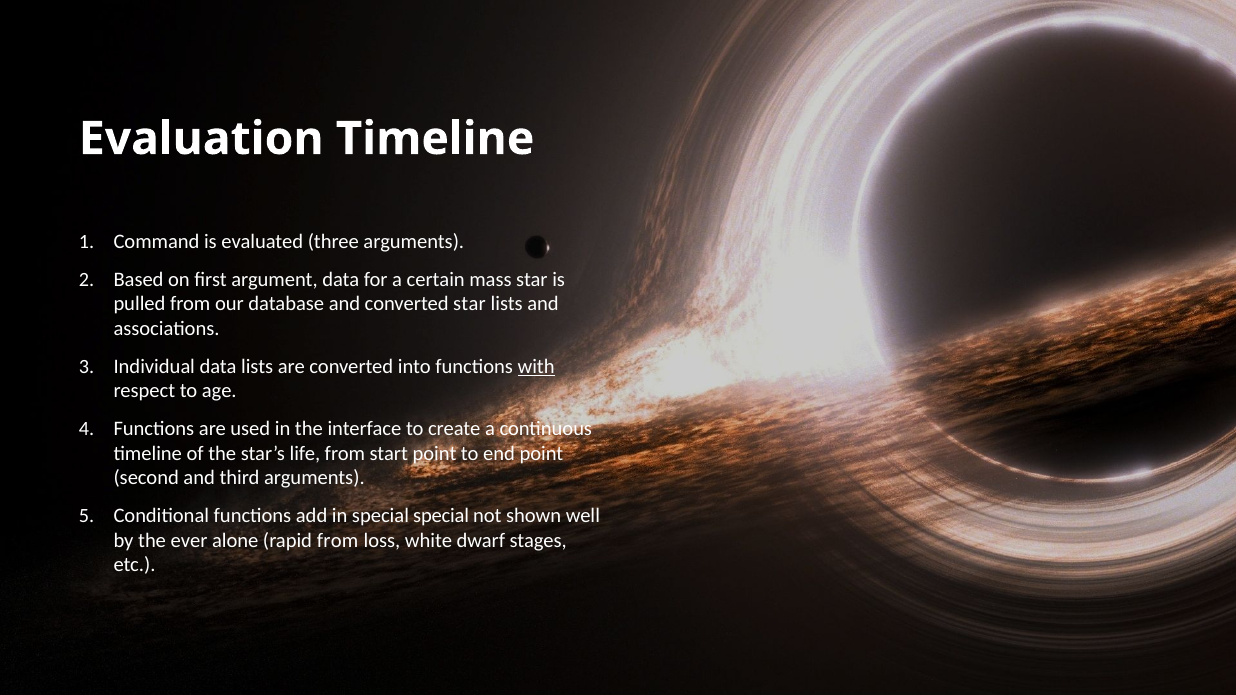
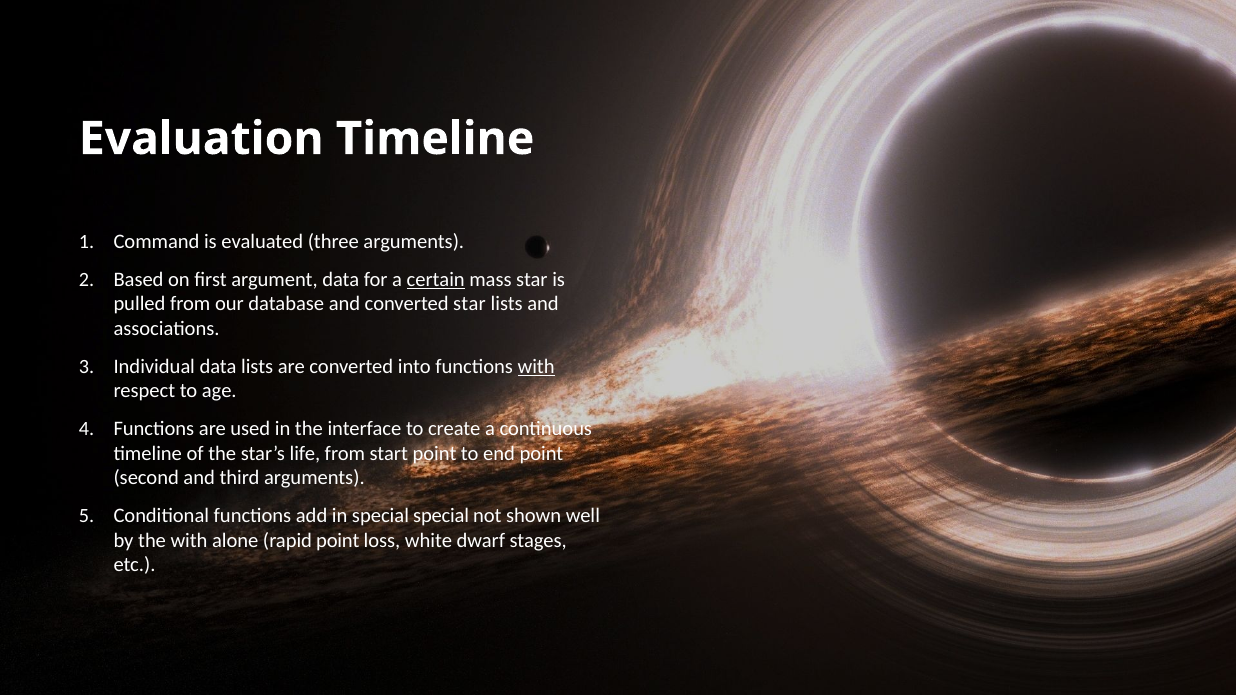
certain underline: none -> present
the ever: ever -> with
rapid from: from -> point
